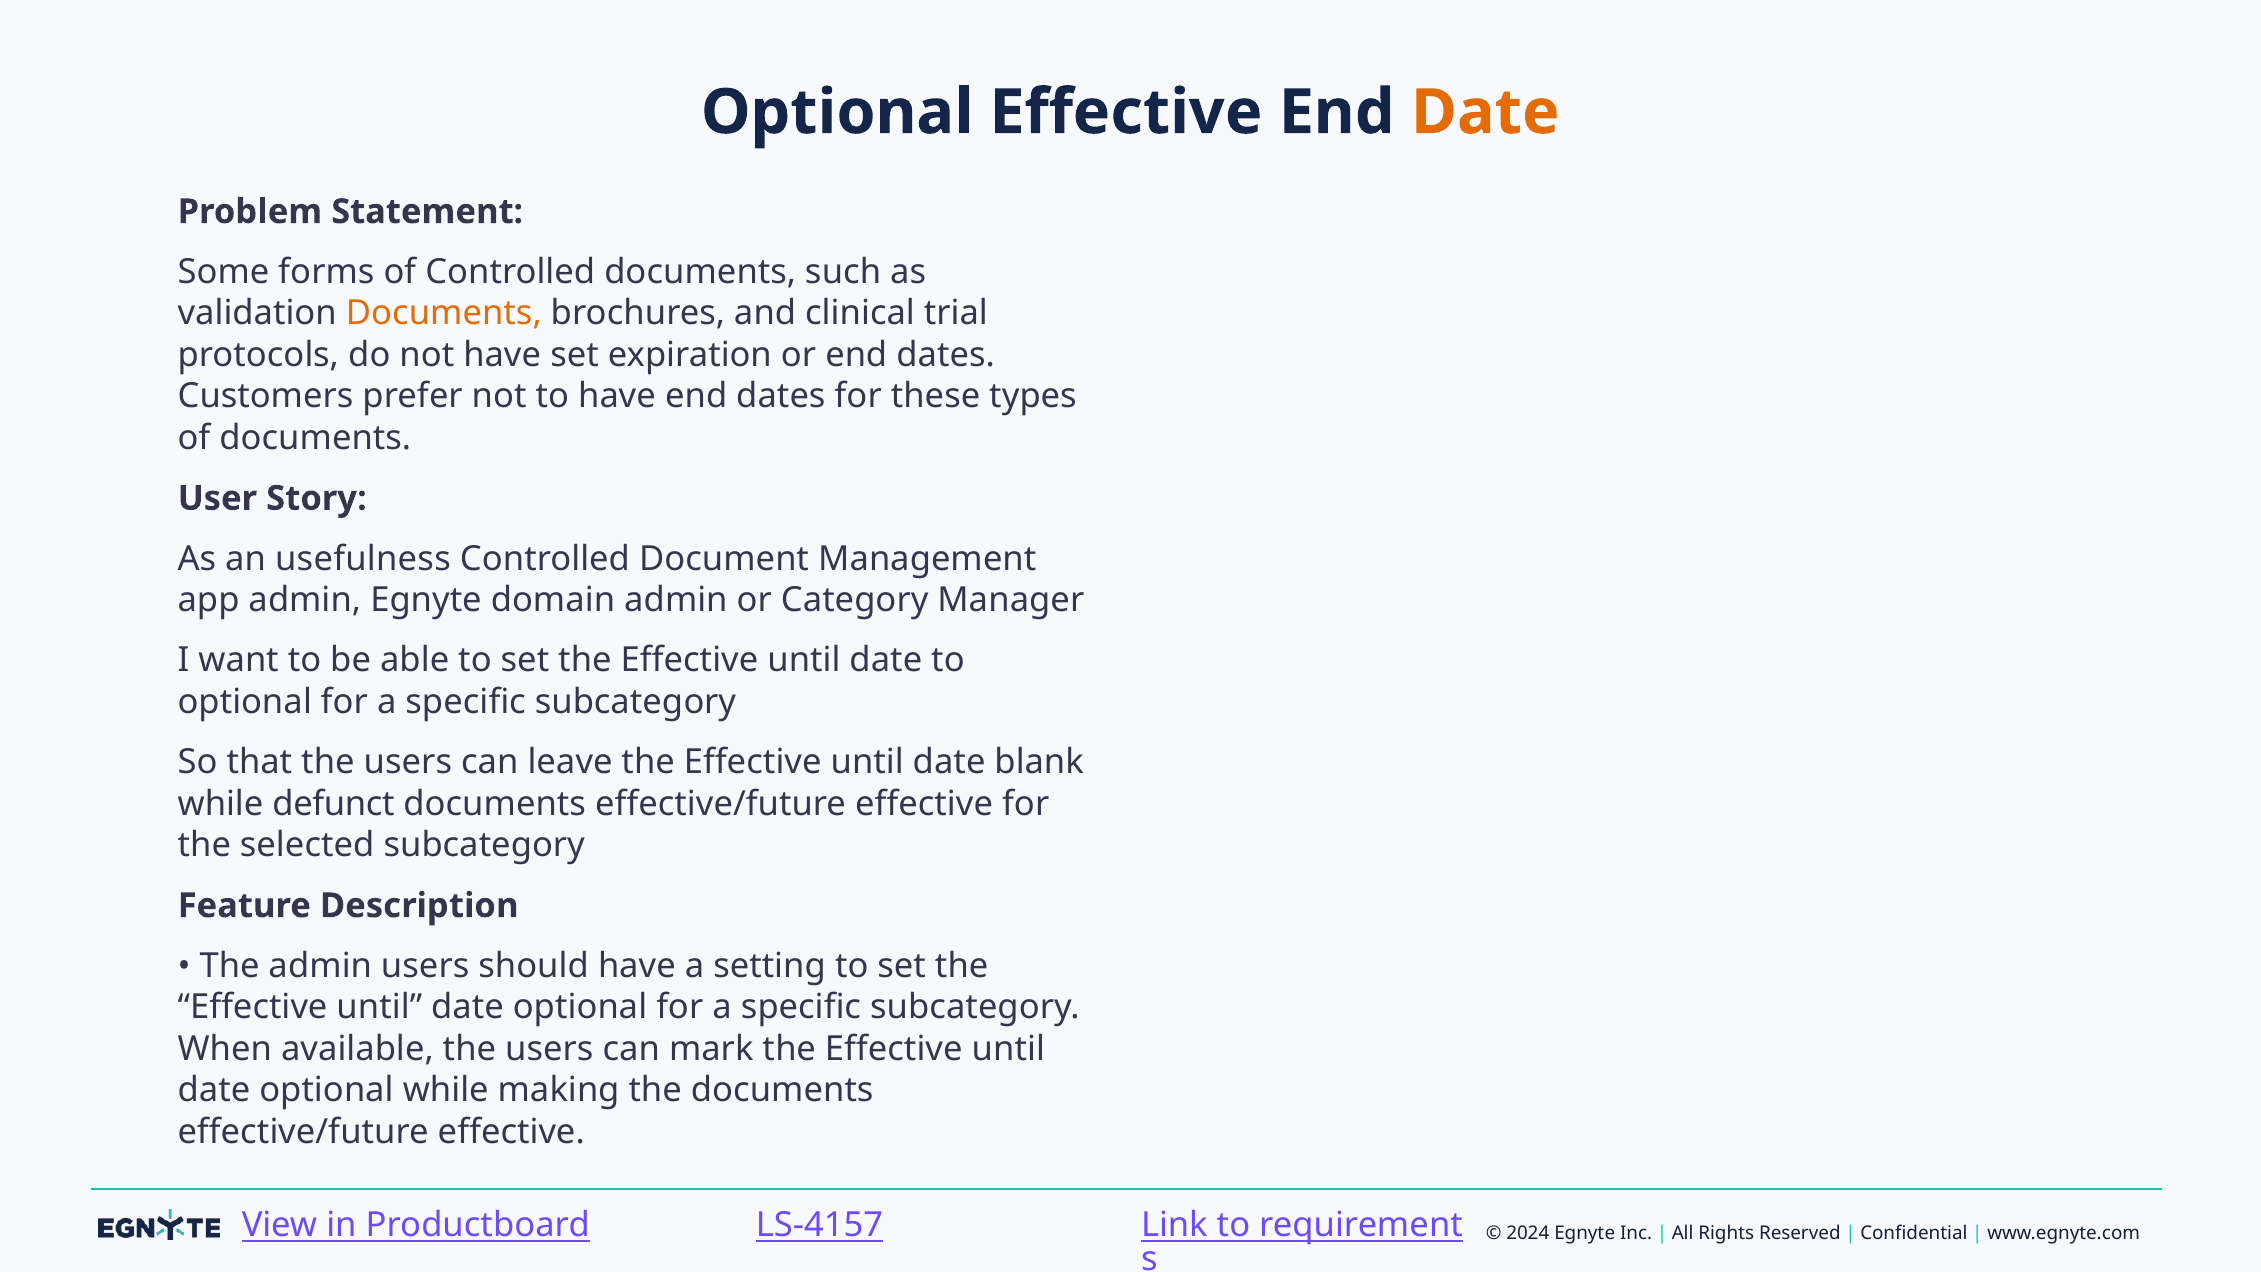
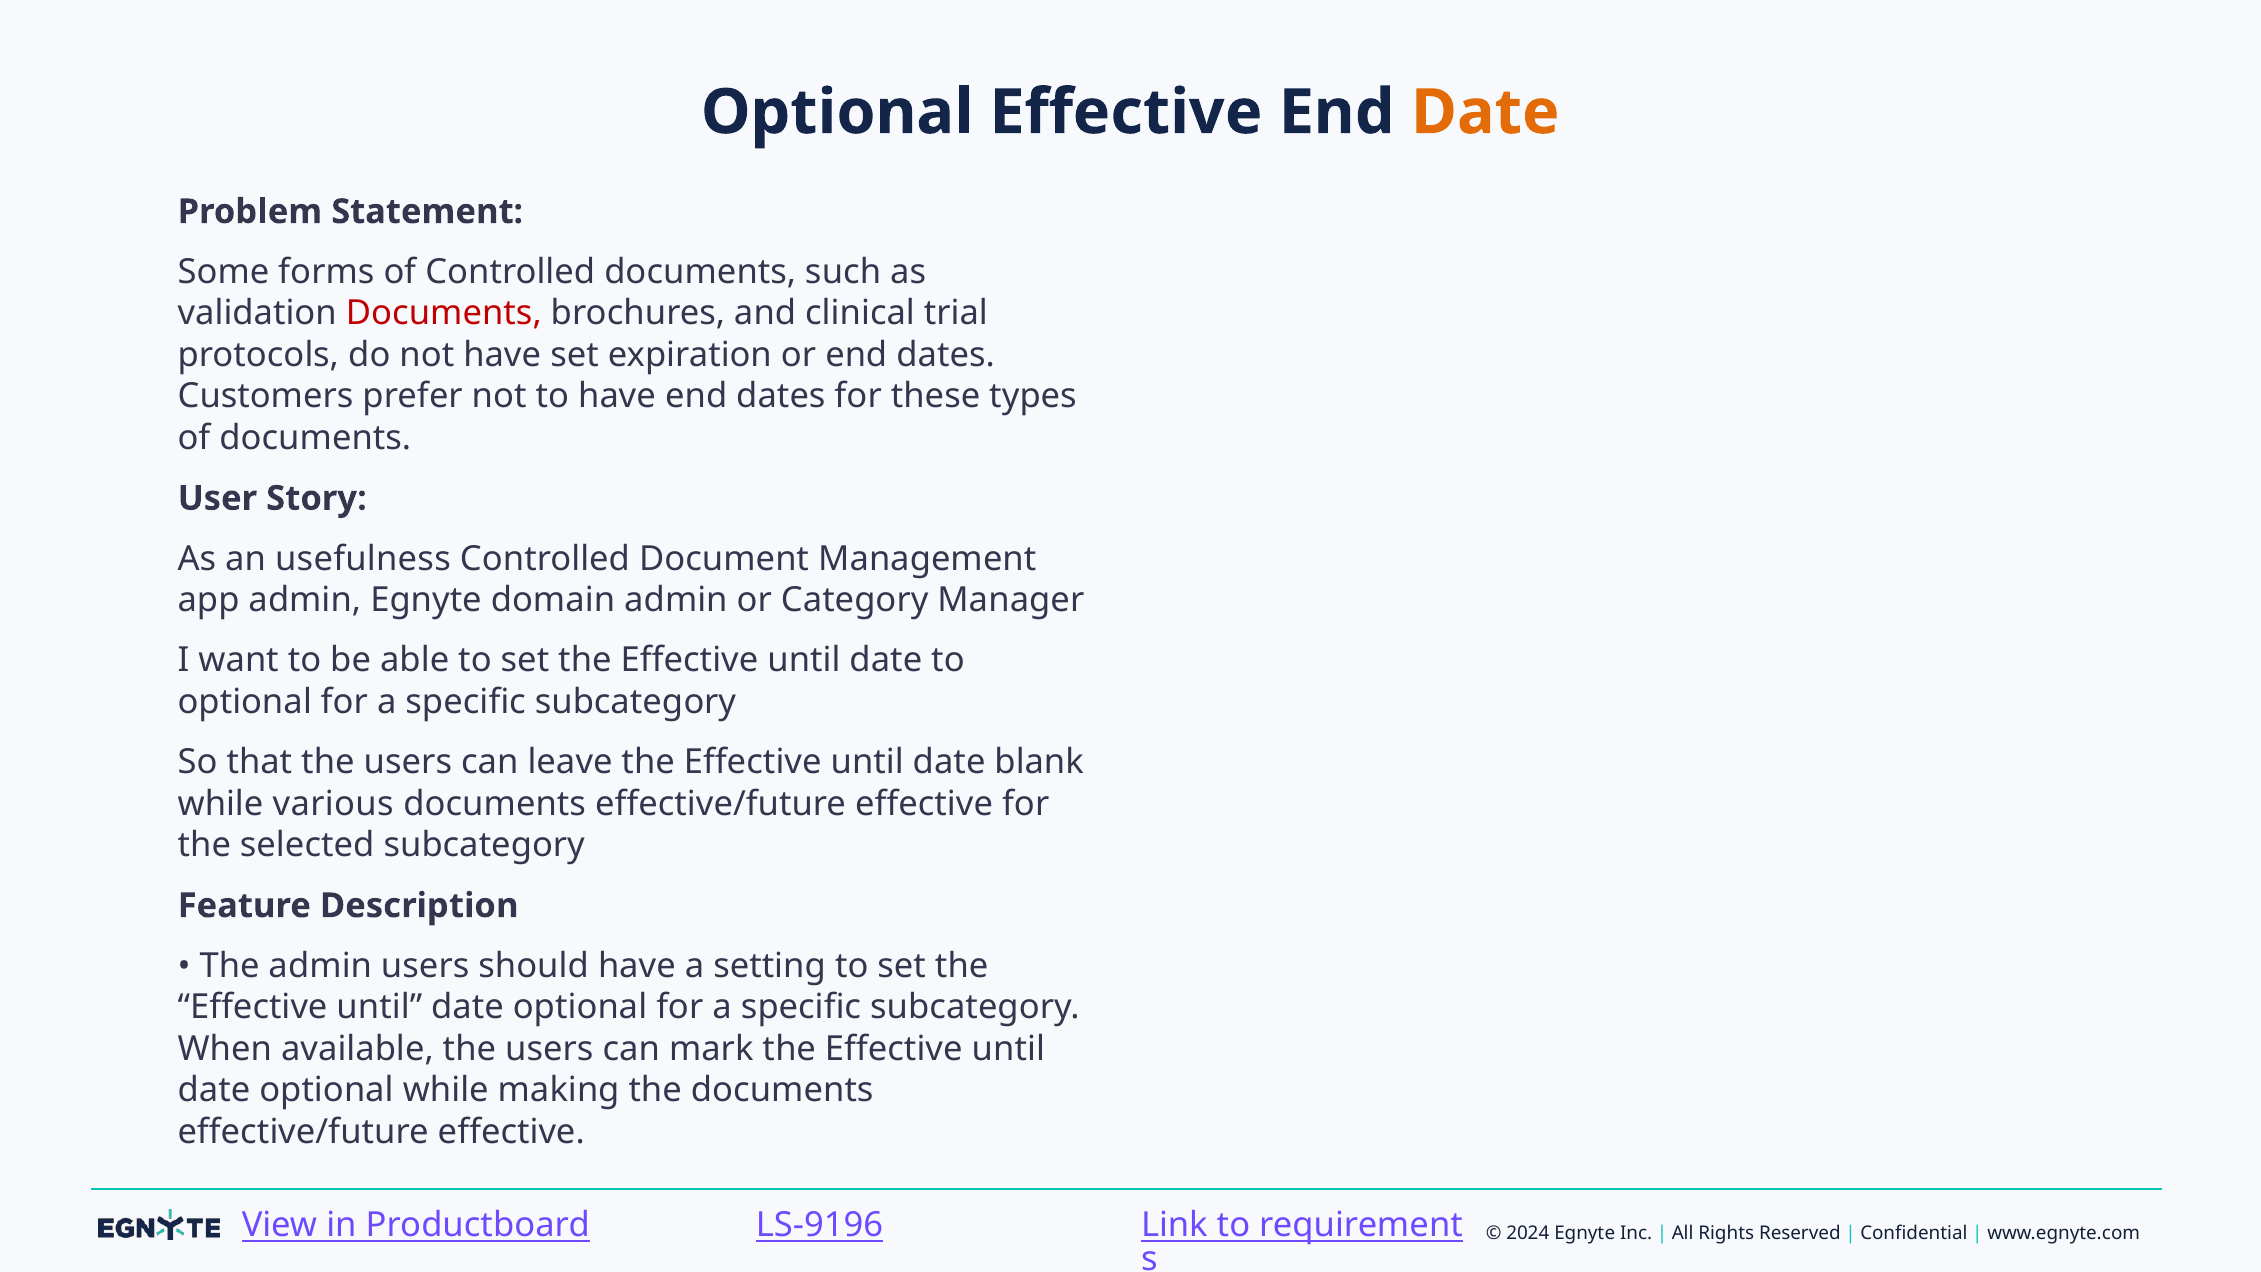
Documents at (444, 314) colour: orange -> red
defunct: defunct -> various
LS-4157: LS-4157 -> LS-9196
